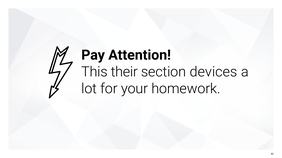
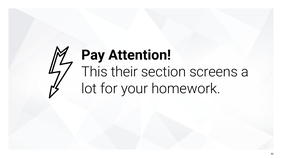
devices: devices -> screens
